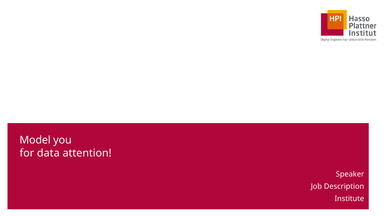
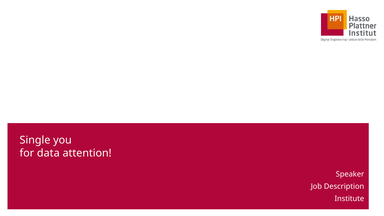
Model: Model -> Single
